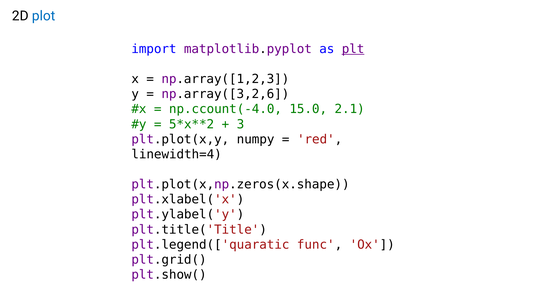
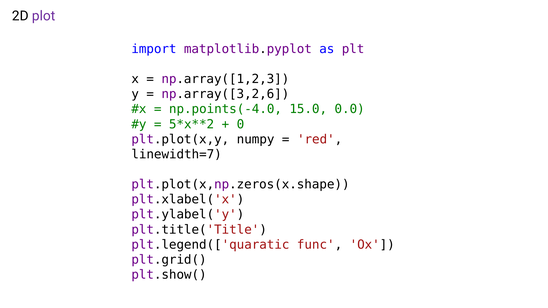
plot colour: blue -> purple
plt underline: present -> none
np.ccount(-4.0: np.ccount(-4.0 -> np.points(-4.0
2.1: 2.1 -> 0.0
3: 3 -> 0
linewidth=4: linewidth=4 -> linewidth=7
